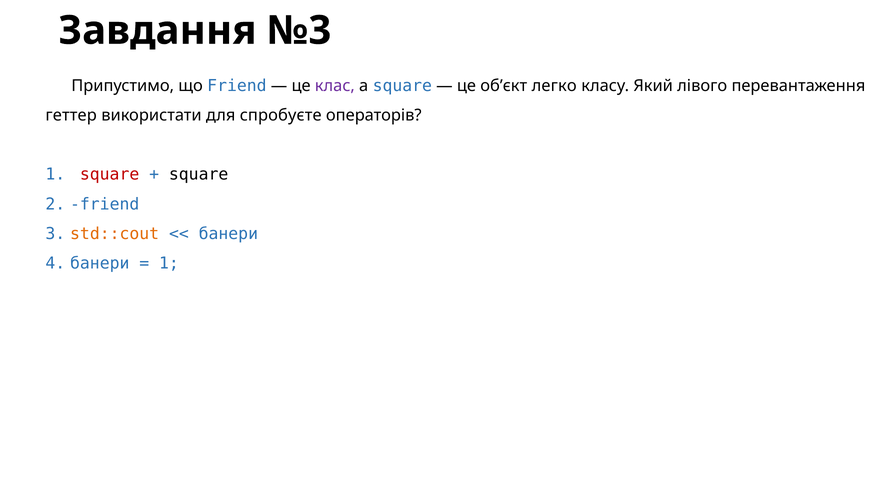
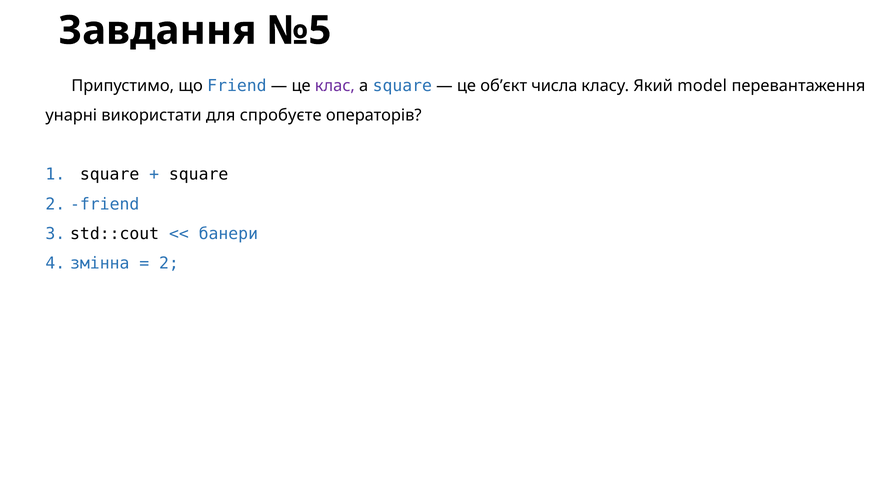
№3: №3 -> №5
легко: легко -> числа
лівого: лівого -> model
геттер: геттер -> унарні
square at (110, 175) colour: red -> black
std::cout colour: orange -> black
банери at (100, 263): банери -> змінна
1 at (169, 263): 1 -> 2
